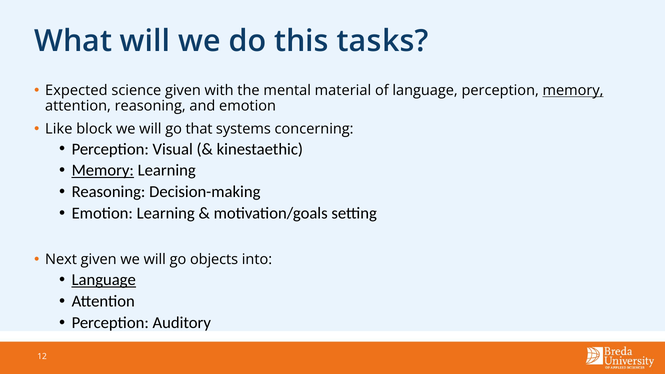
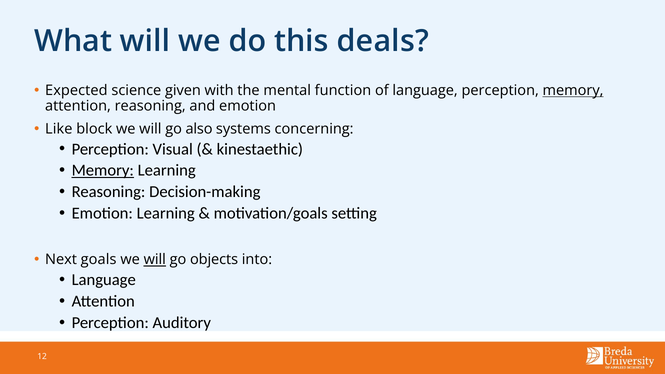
tasks: tasks -> deals
material: material -> function
that: that -> also
Next given: given -> goals
will at (155, 260) underline: none -> present
Language at (104, 280) underline: present -> none
